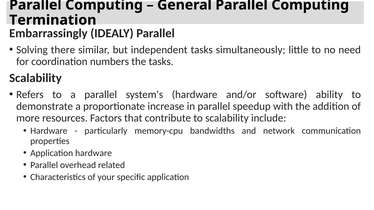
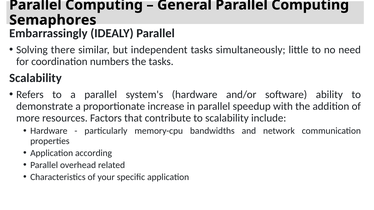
Termination: Termination -> Semaphores
Application hardware: hardware -> according
